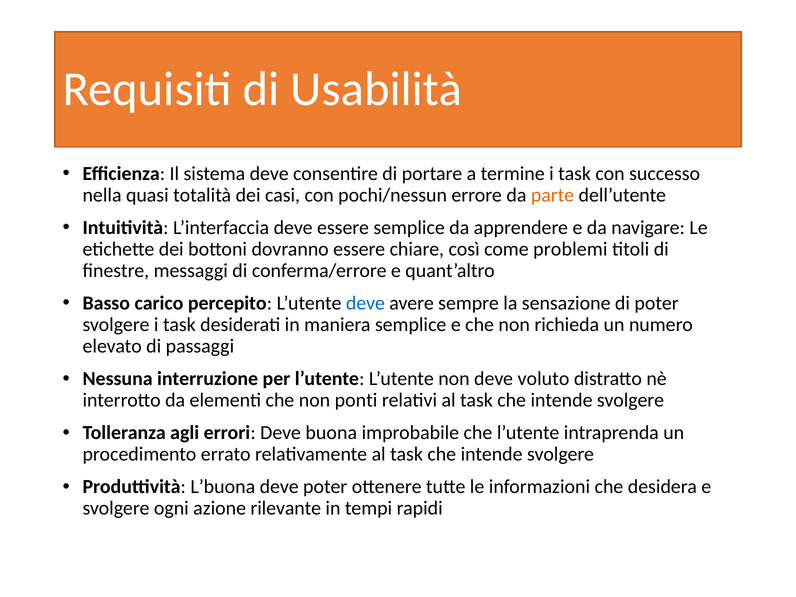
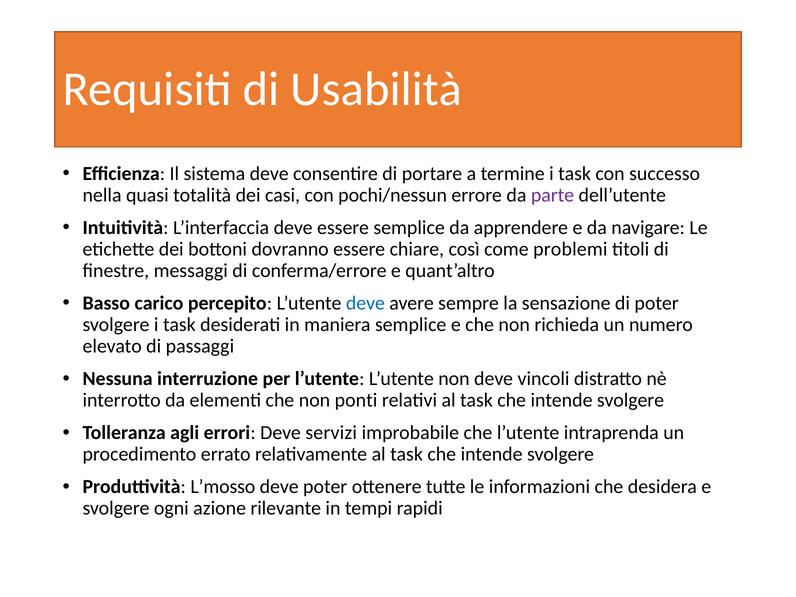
parte colour: orange -> purple
voluto: voluto -> vincoli
buona: buona -> servizi
L’buona: L’buona -> L’mosso
